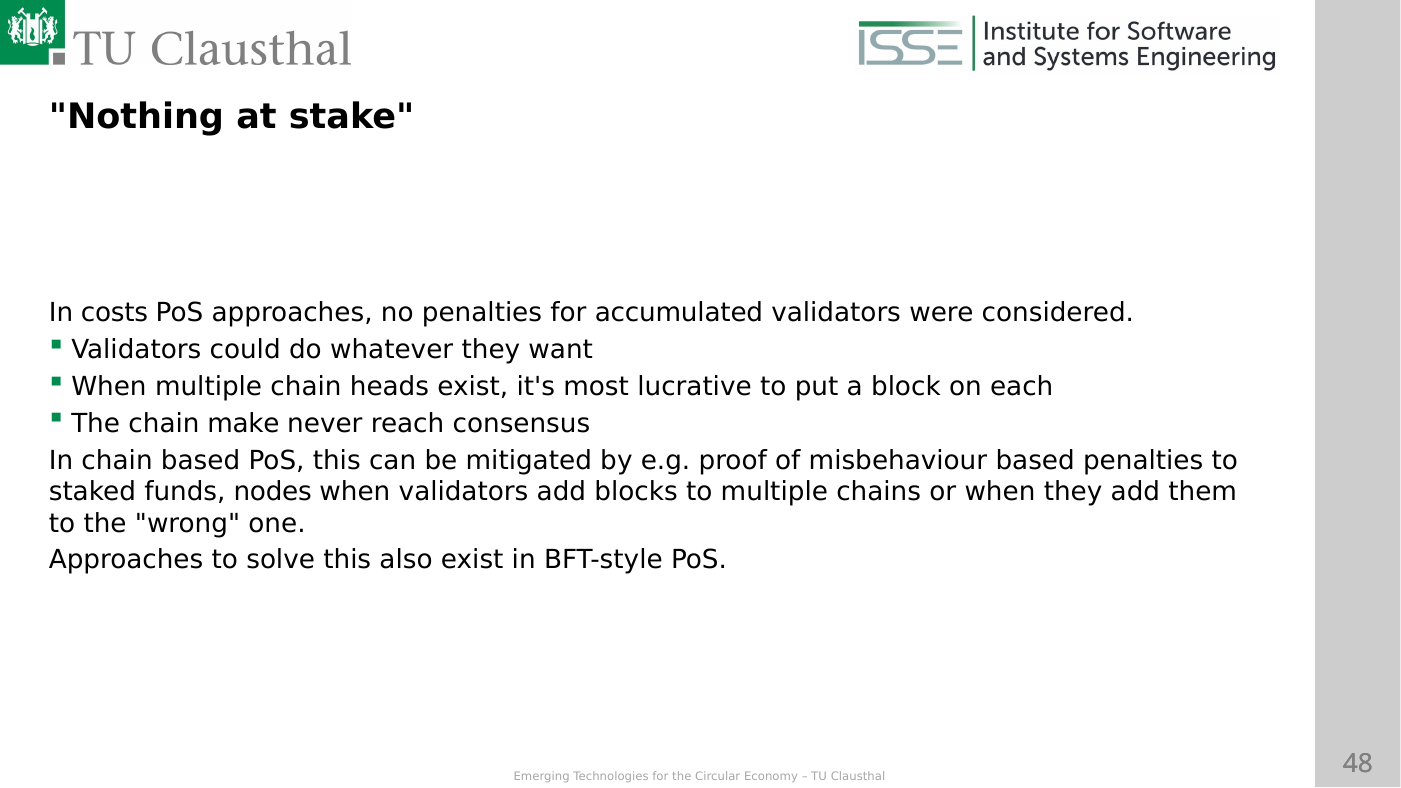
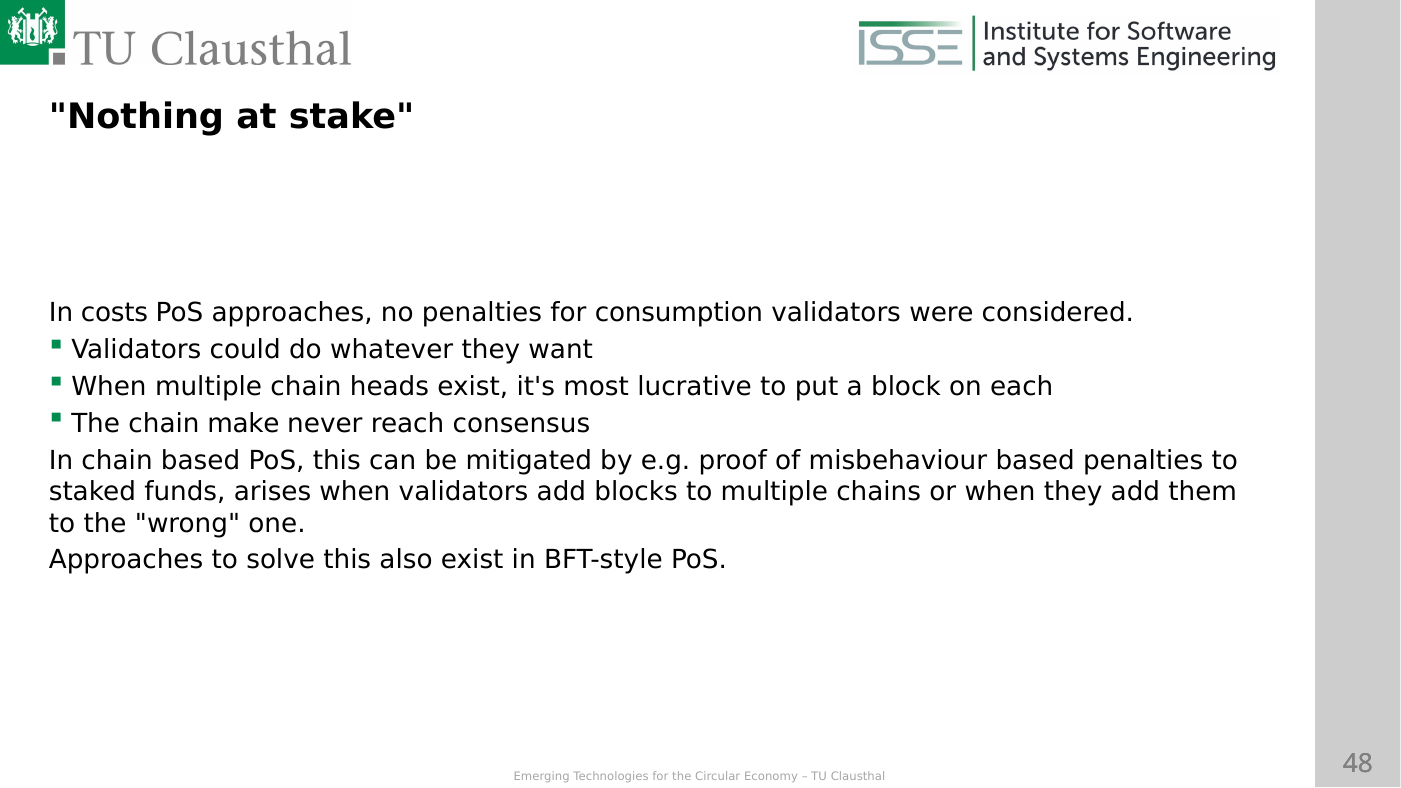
accumulated: accumulated -> consumption
nodes: nodes -> arises
